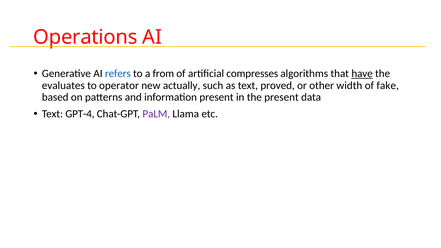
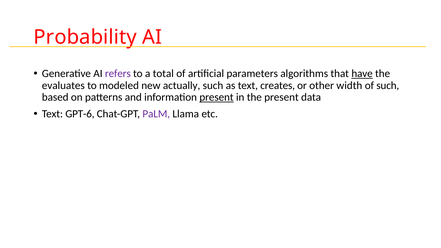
Operations: Operations -> Probability
refers colour: blue -> purple
from: from -> total
compresses: compresses -> parameters
operator: operator -> modeled
proved: proved -> creates
of fake: fake -> such
present at (217, 97) underline: none -> present
GPT-4: GPT-4 -> GPT-6
